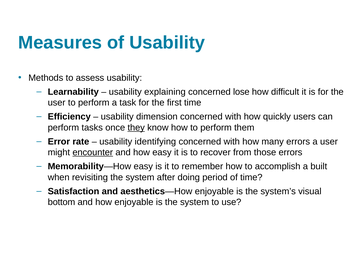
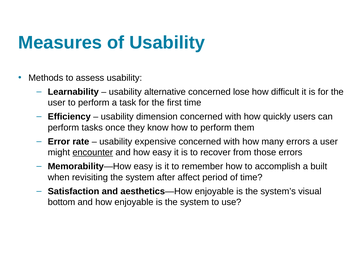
explaining: explaining -> alternative
they underline: present -> none
identifying: identifying -> expensive
doing: doing -> affect
